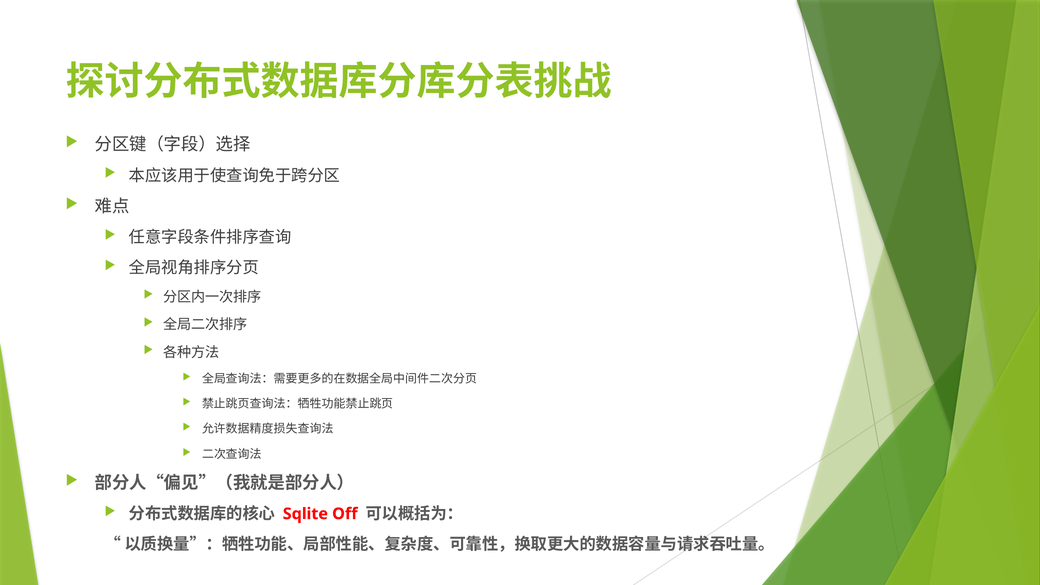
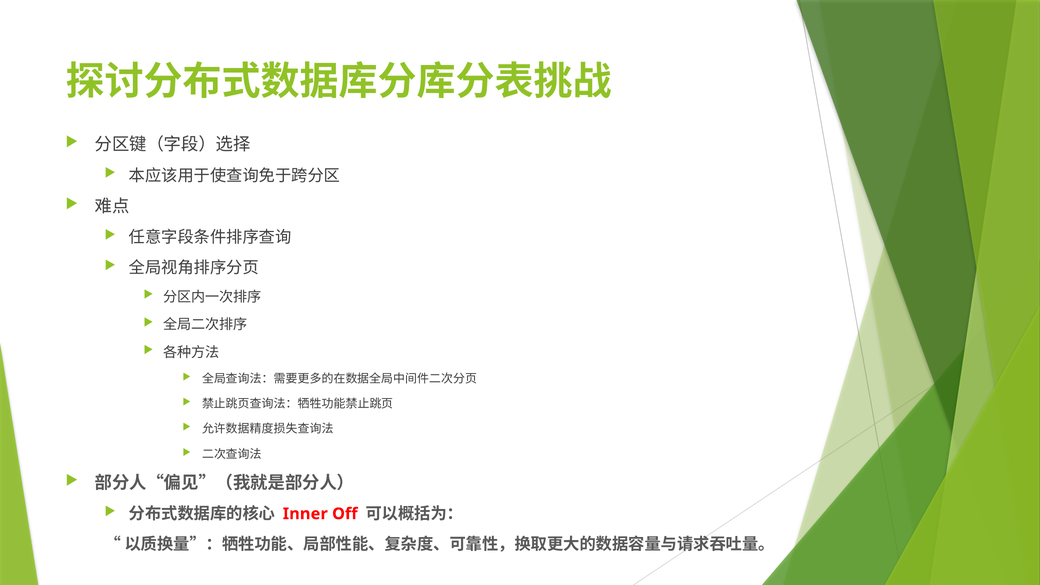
Sqlite: Sqlite -> Inner
